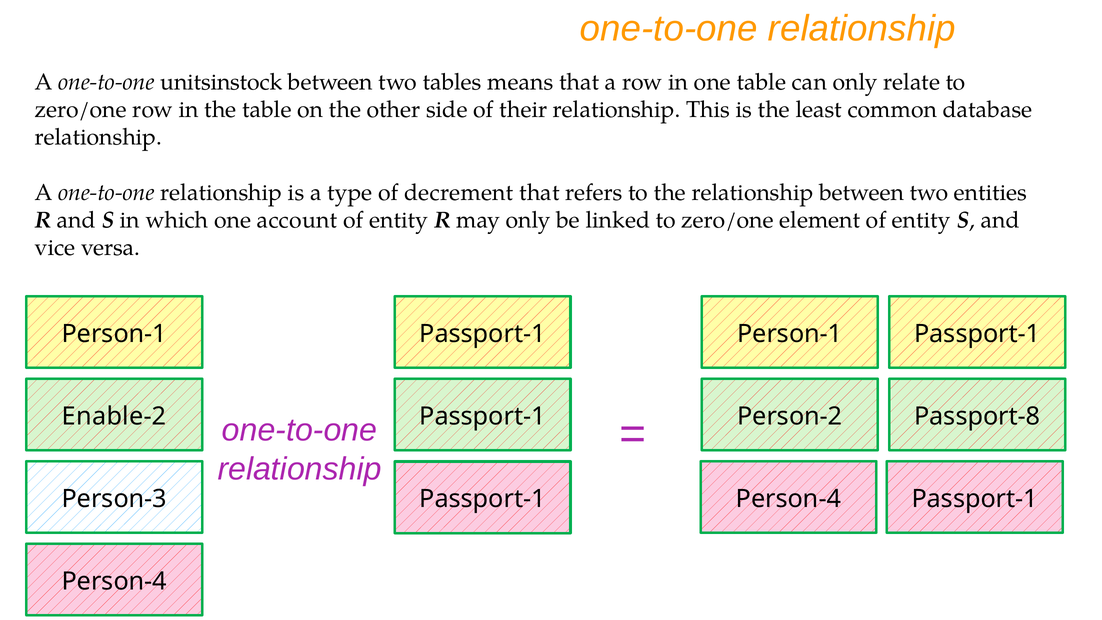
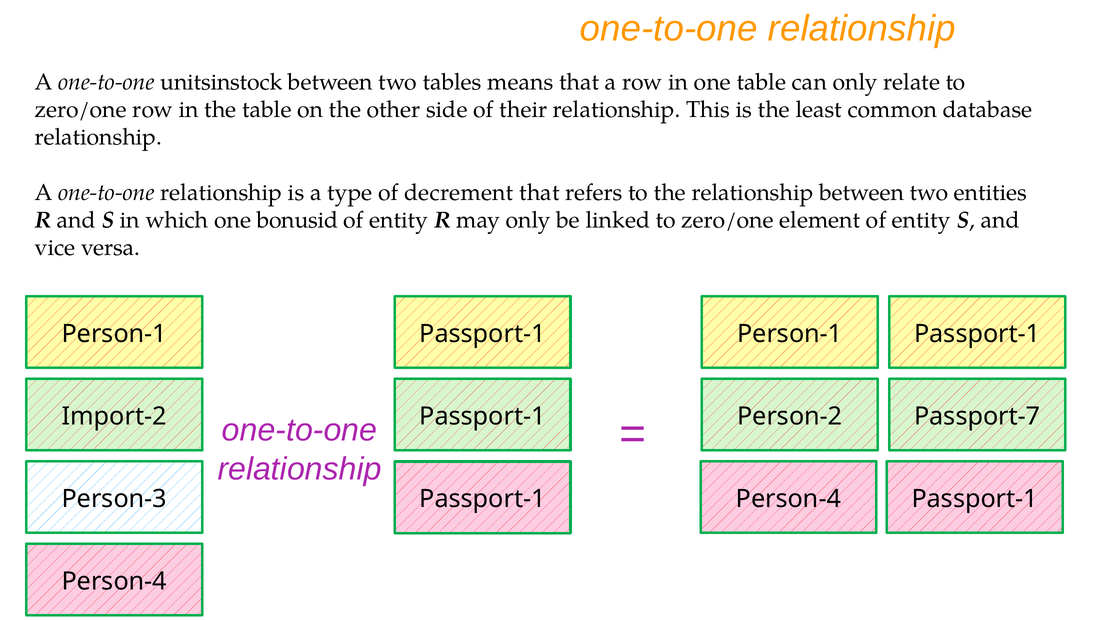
account: account -> bonusid
Enable-2: Enable-2 -> Import-2
Passport-8: Passport-8 -> Passport-7
